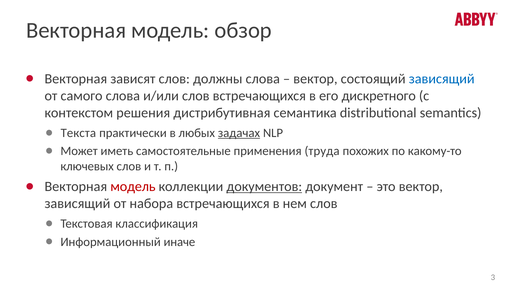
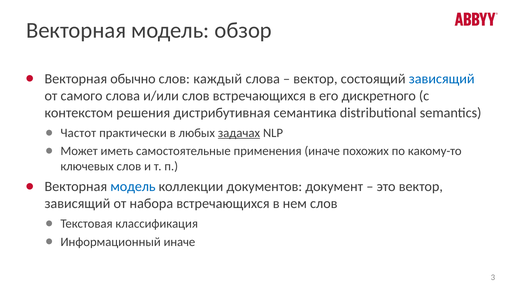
зависят: зависят -> обычно
должны: должны -> каждый
Текста: Текста -> Частот
применения труда: труда -> иначе
модель at (133, 187) colour: red -> blue
документов underline: present -> none
